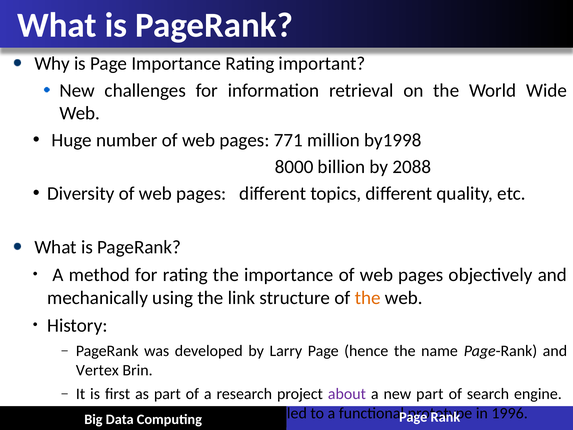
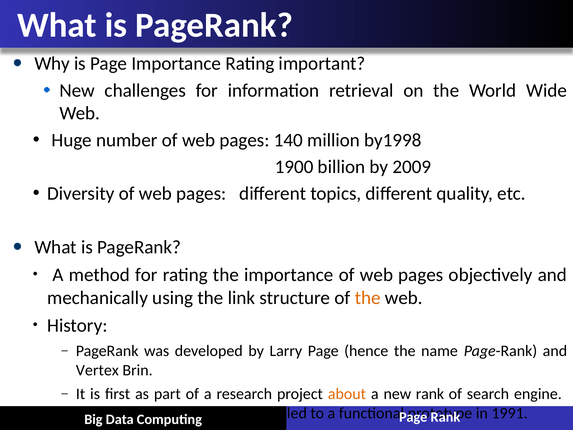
771: 771 -> 140
8000: 8000 -> 1900
2088: 2088 -> 2009
about colour: purple -> orange
new part: part -> rank
1996: 1996 -> 1991
